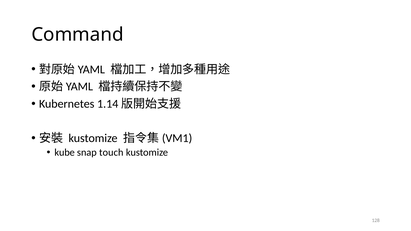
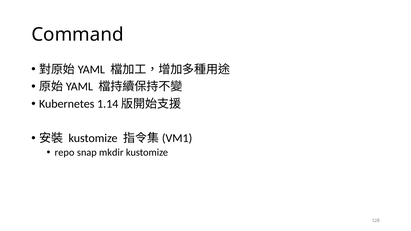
kube: kube -> repo
touch: touch -> mkdir
